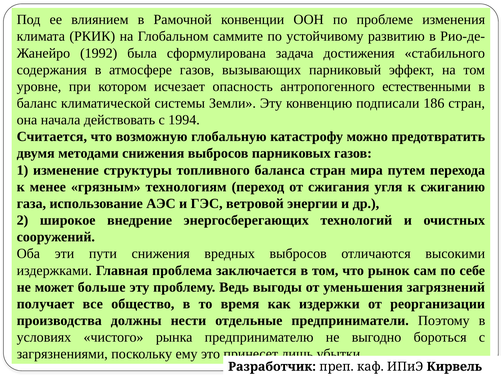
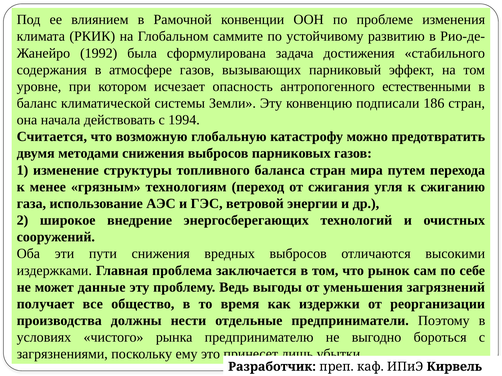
больше: больше -> данные
